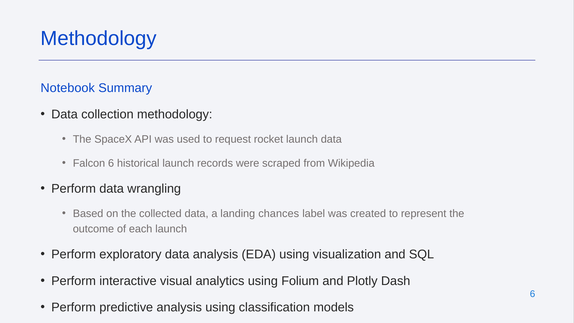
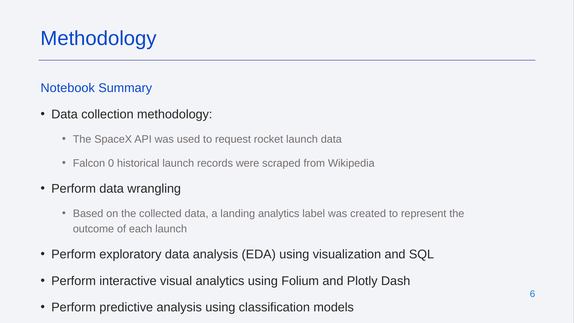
Falcon 6: 6 -> 0
landing chances: chances -> analytics
